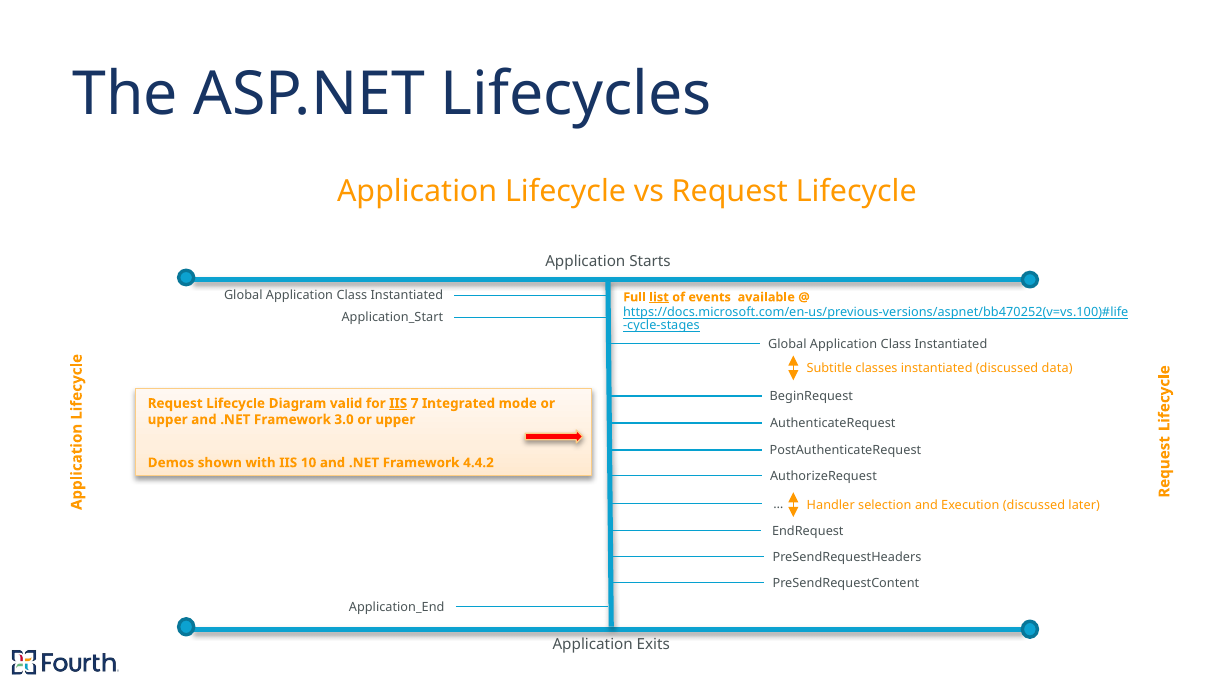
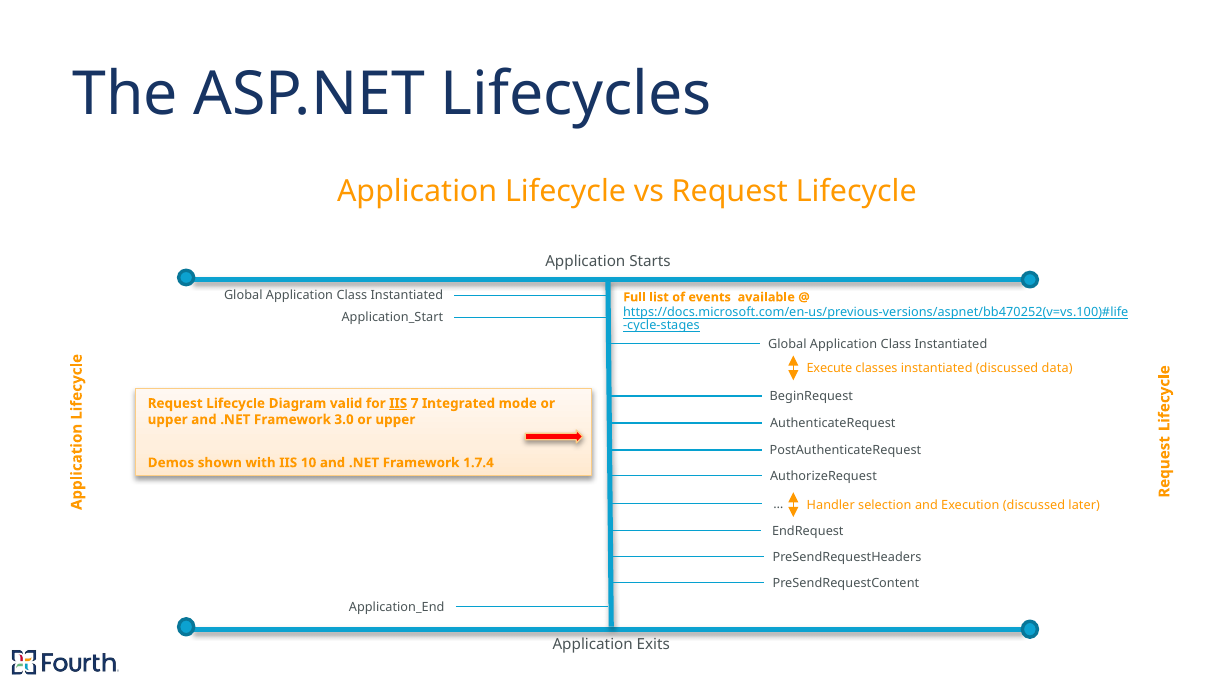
list underline: present -> none
Subtitle: Subtitle -> Execute
4.4.2: 4.4.2 -> 1.7.4
